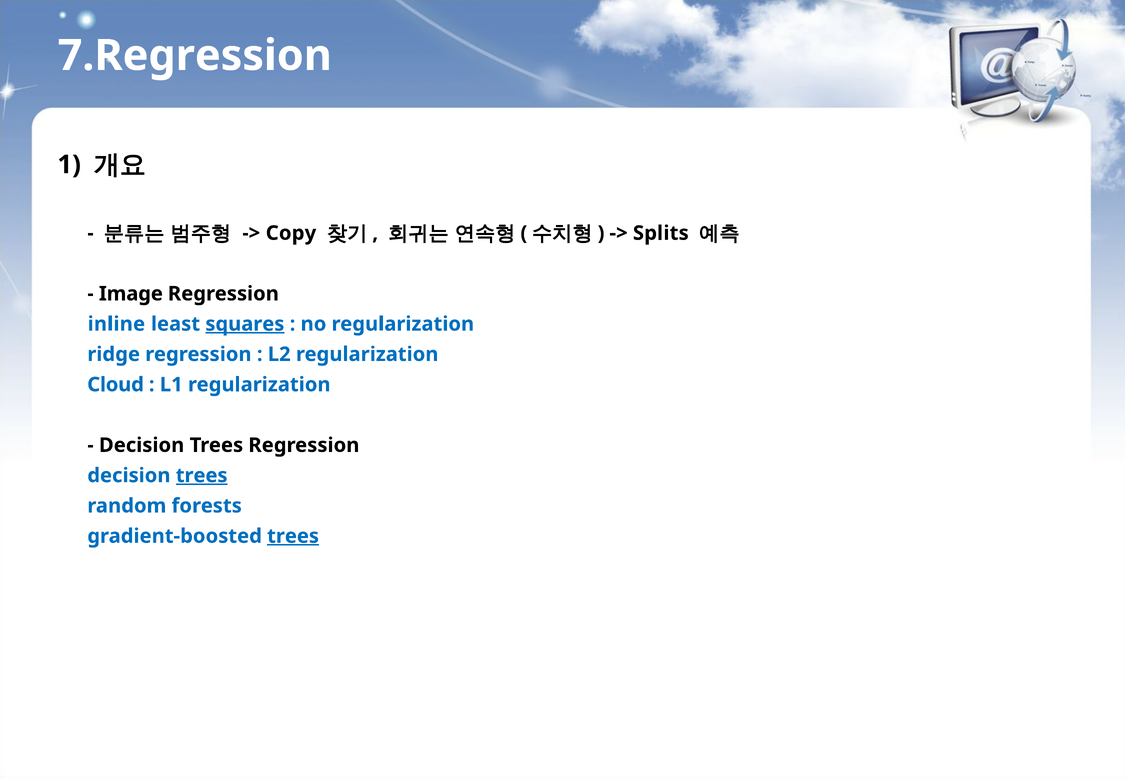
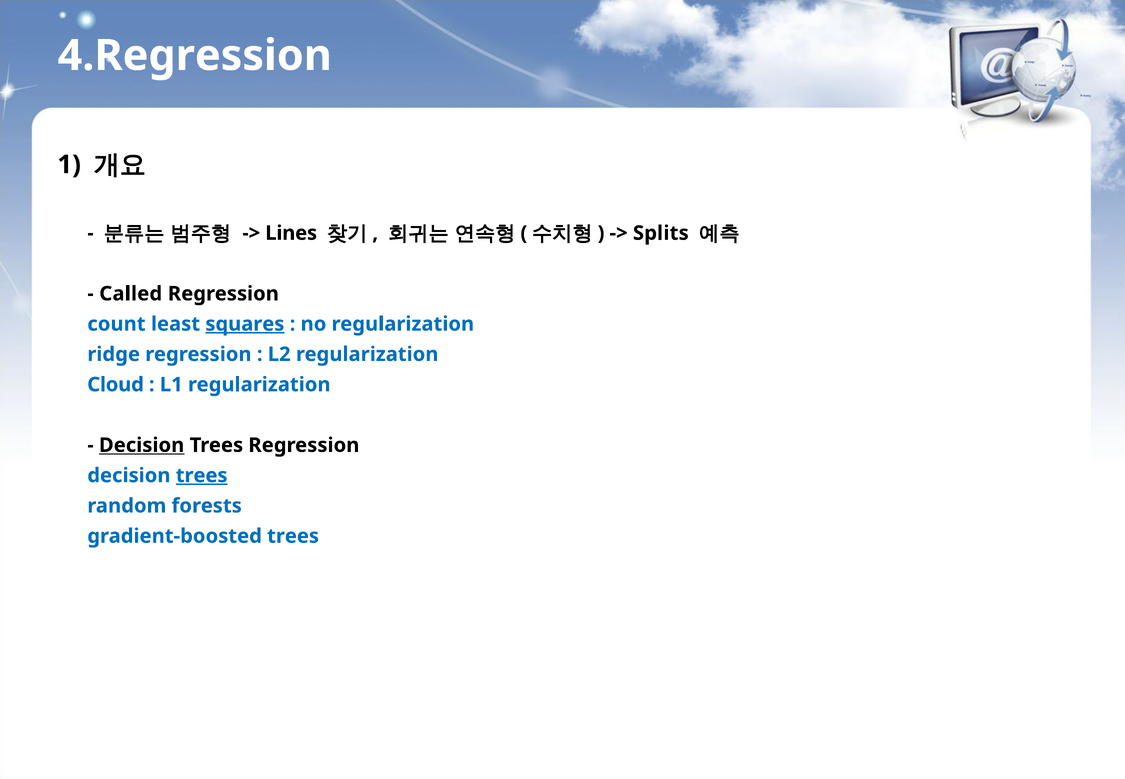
7.Regression: 7.Regression -> 4.Regression
Copy: Copy -> Lines
Image: Image -> Called
inline: inline -> count
Decision at (142, 445) underline: none -> present
trees at (293, 536) underline: present -> none
